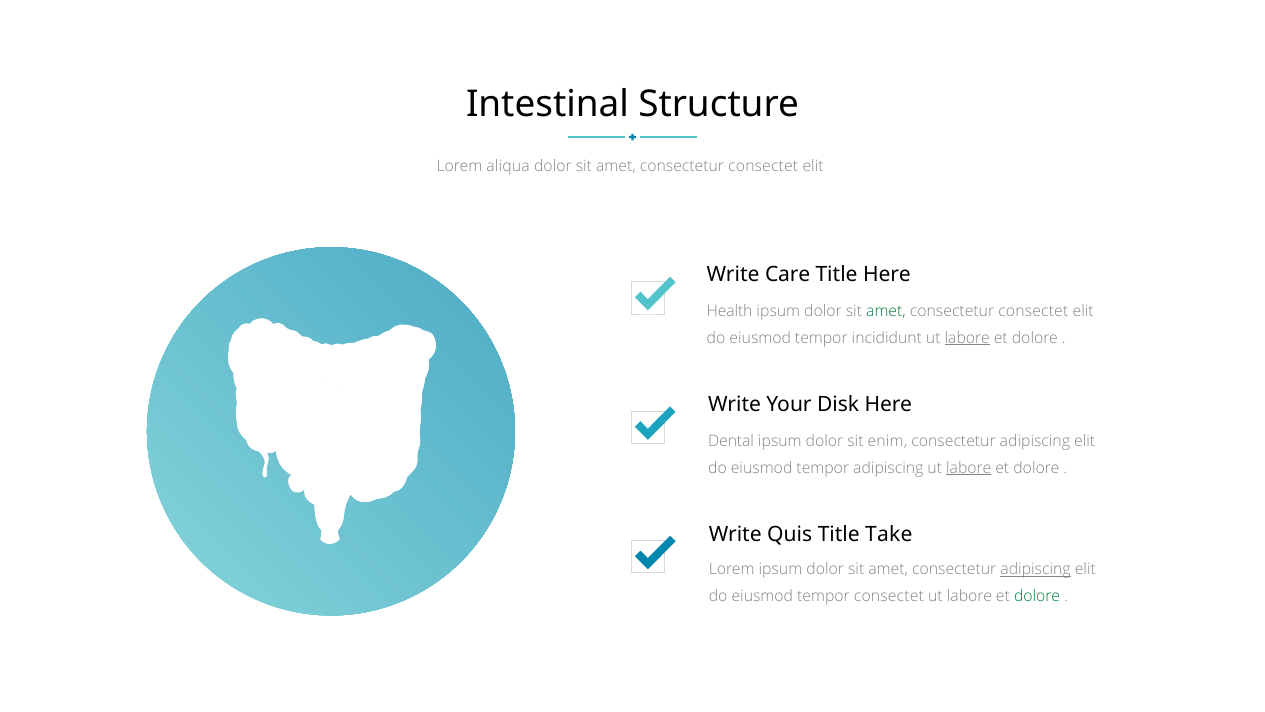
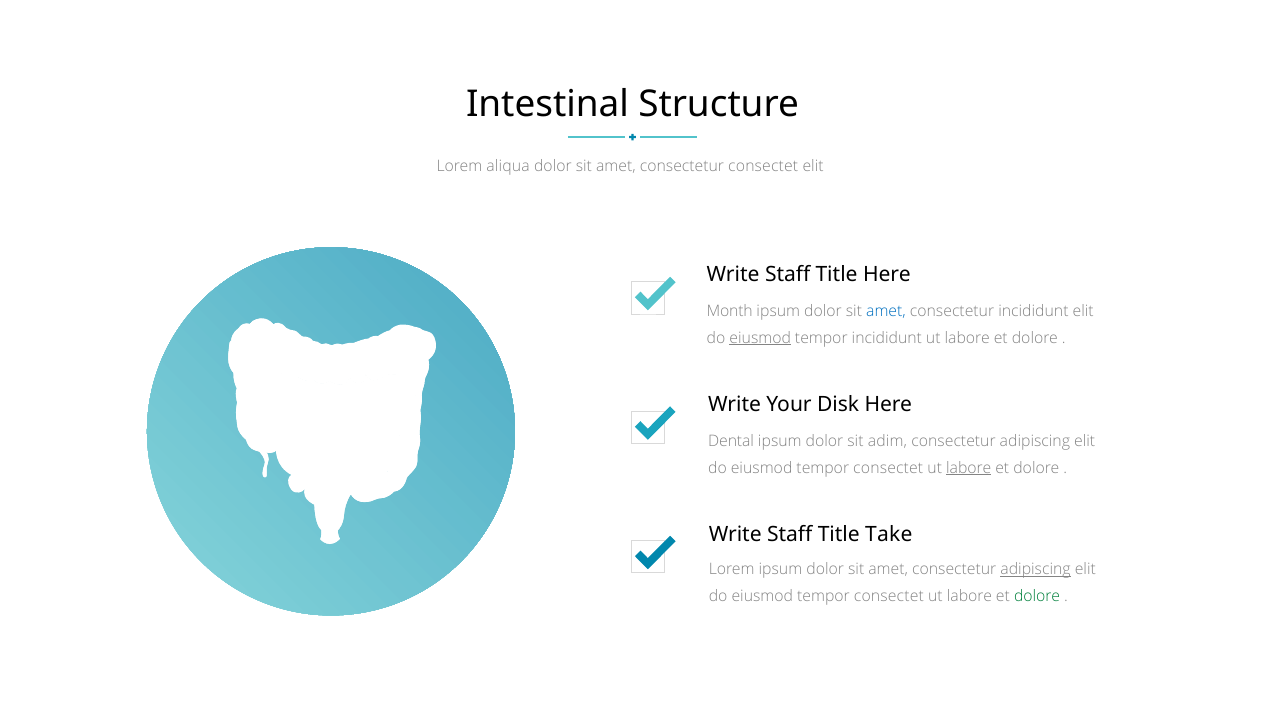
Care at (788, 274): Care -> Staff
Health: Health -> Month
amet at (886, 311) colour: green -> blue
consectet at (1033, 311): consectet -> incididunt
eiusmod at (760, 338) underline: none -> present
labore at (967, 338) underline: present -> none
enim: enim -> adim
adipiscing at (888, 468): adipiscing -> consectet
Quis at (790, 534): Quis -> Staff
